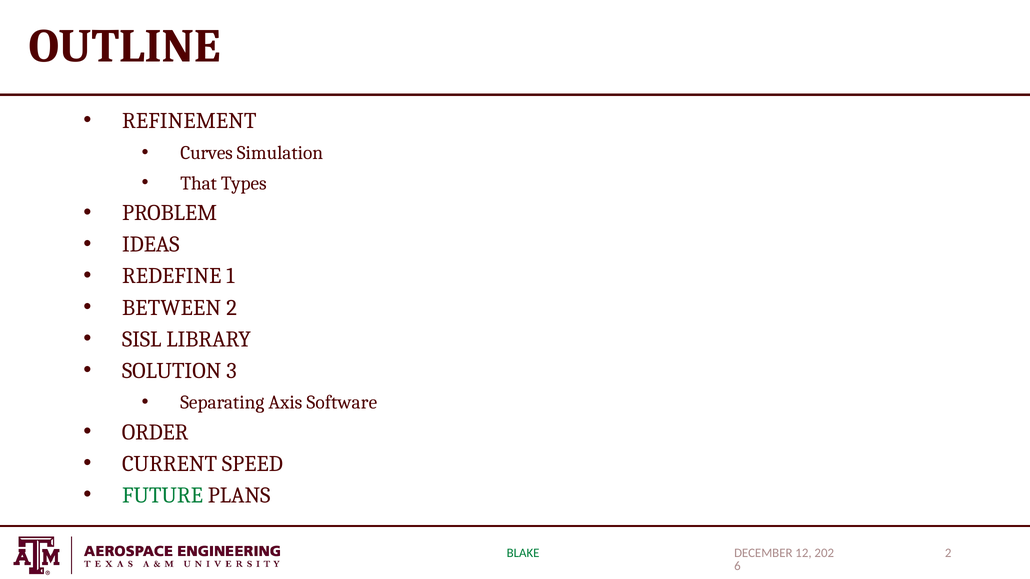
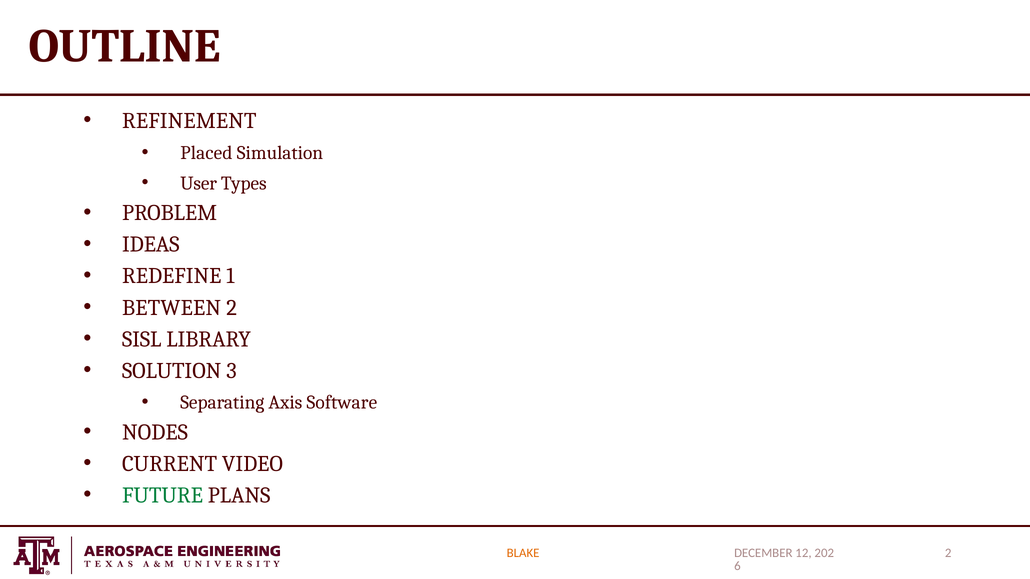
Curves: Curves -> Placed
That: That -> User
ORDER: ORDER -> NODES
SPEED: SPEED -> VIDEO
BLAKE colour: green -> orange
